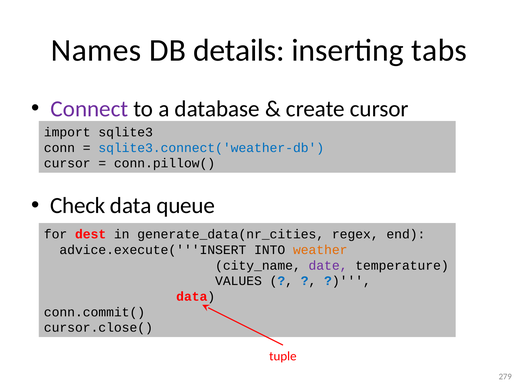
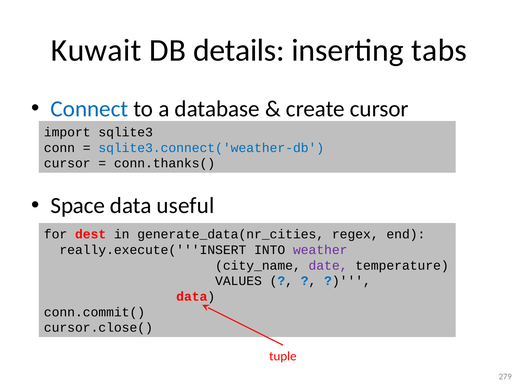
Names: Names -> Kuwait
Connect colour: purple -> blue
conn.pillow(: conn.pillow( -> conn.thanks(
Check: Check -> Space
queue: queue -> useful
advice.execute('''INSERT: advice.execute('''INSERT -> really.execute('''INSERT
weather colour: orange -> purple
